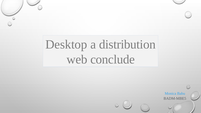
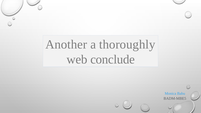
Desktop: Desktop -> Another
distribution: distribution -> thoroughly
